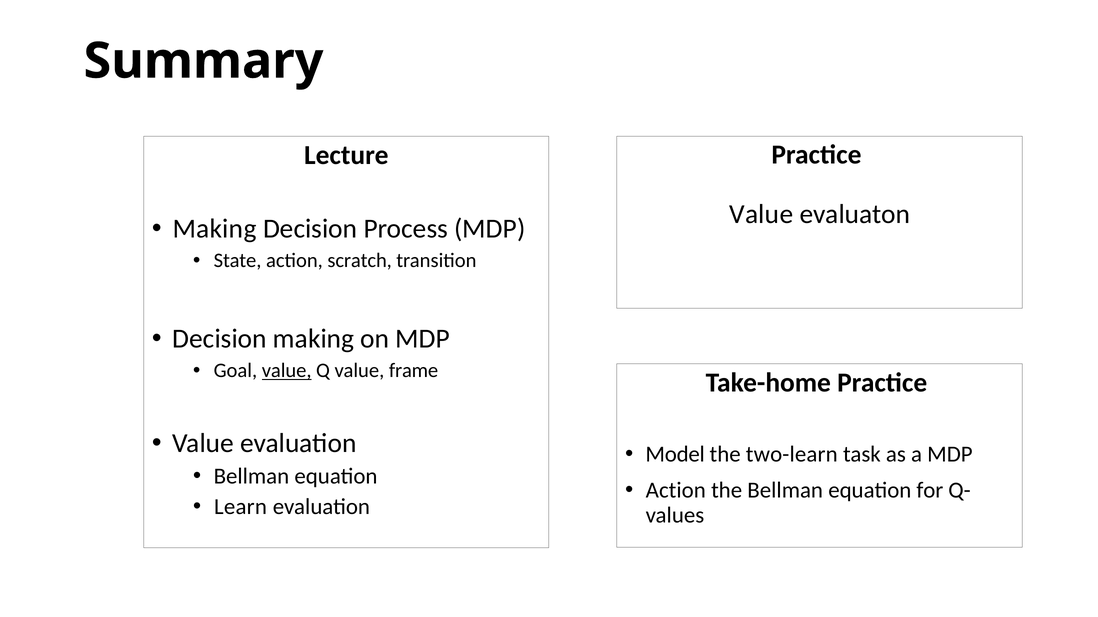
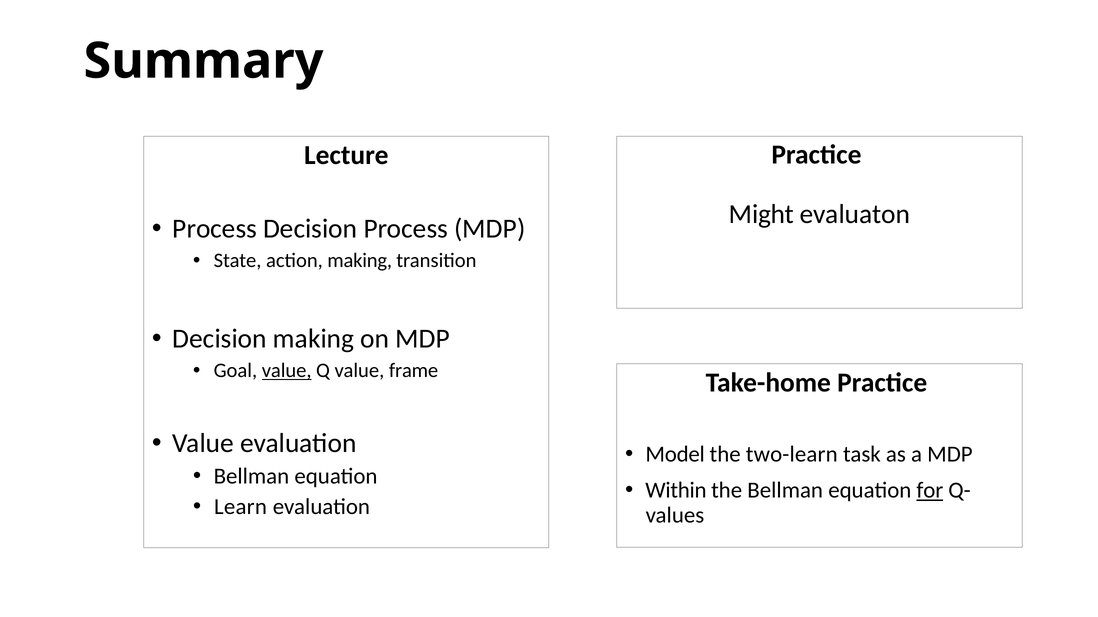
Value at (761, 214): Value -> Might
Making at (215, 229): Making -> Process
action scratch: scratch -> making
Action at (676, 491): Action -> Within
for underline: none -> present
